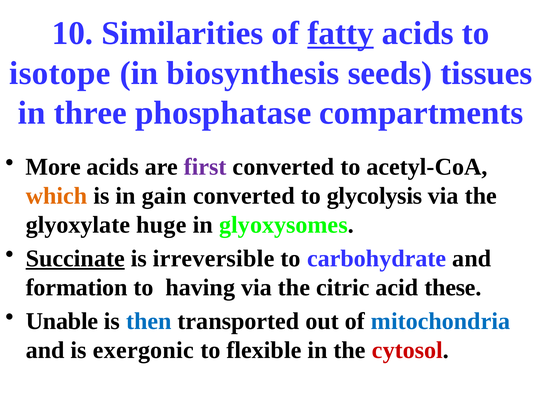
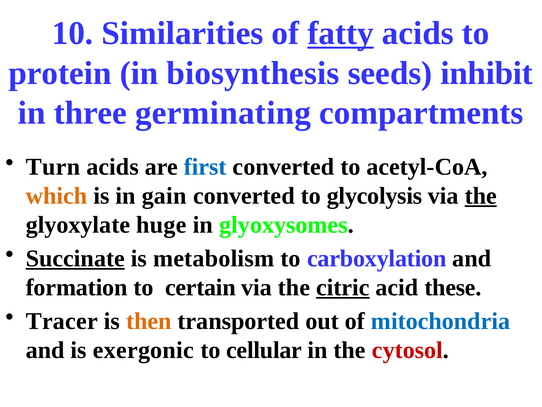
isotope: isotope -> protein
tissues: tissues -> inhibit
phosphatase: phosphatase -> germinating
More: More -> Turn
first colour: purple -> blue
the at (481, 196) underline: none -> present
irreversible: irreversible -> metabolism
carbohydrate: carbohydrate -> carboxylation
having: having -> certain
citric underline: none -> present
Unable: Unable -> Tracer
then colour: blue -> orange
flexible: flexible -> cellular
